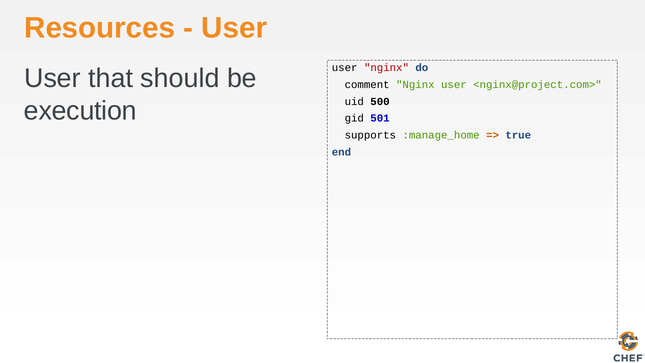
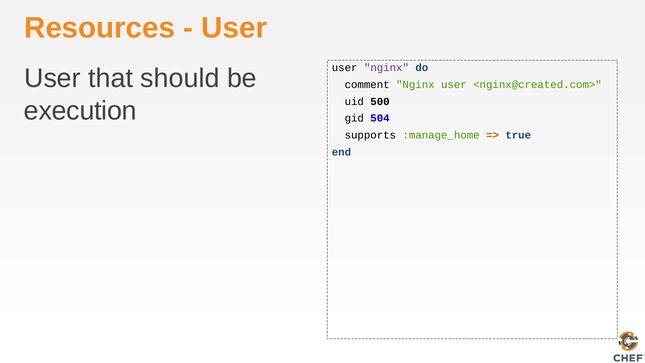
nginx at (386, 68) colour: red -> purple
<nginx@project.com>: <nginx@project.com> -> <nginx@created.com>
501: 501 -> 504
